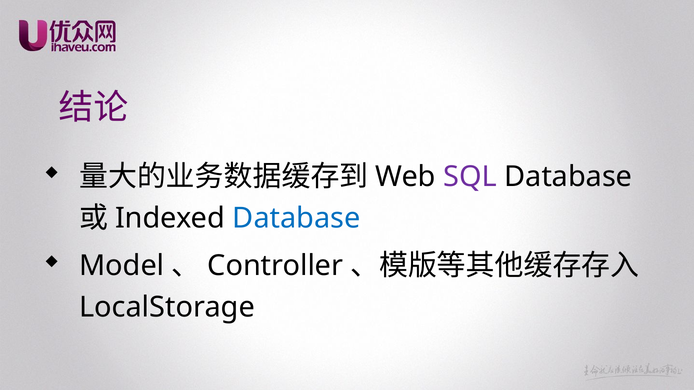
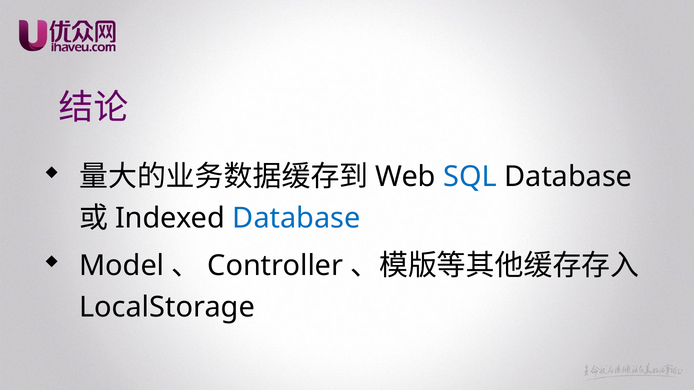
SQL colour: purple -> blue
